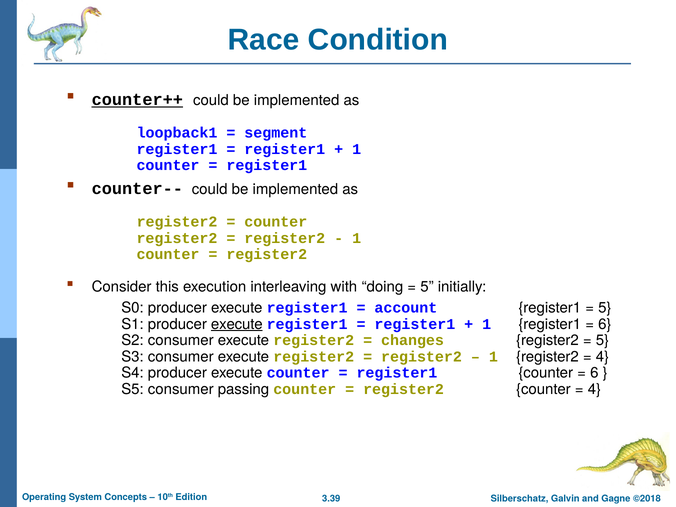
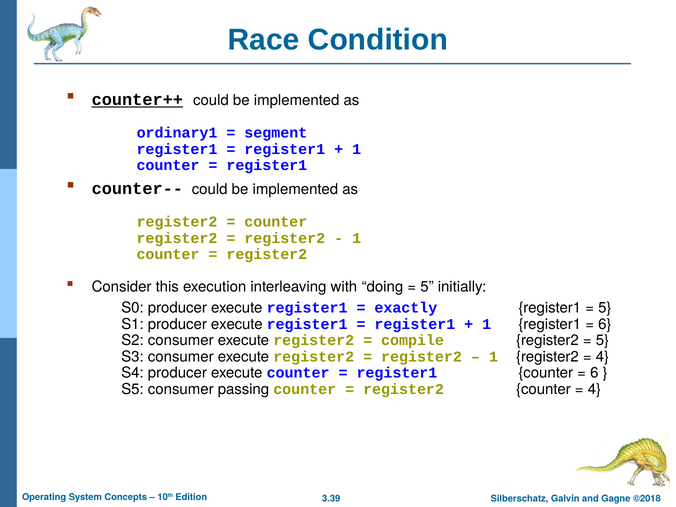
loopback1: loopback1 -> ordinary1
account: account -> exactly
execute at (237, 324) underline: present -> none
changes: changes -> compile
